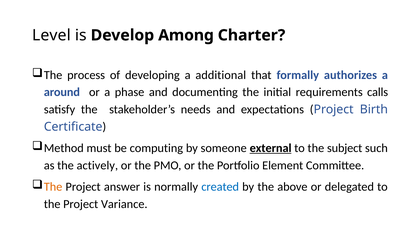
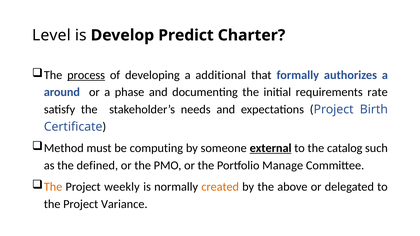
Among: Among -> Predict
process underline: none -> present
calls: calls -> rate
subject: subject -> catalog
actively: actively -> defined
Element: Element -> Manage
answer: answer -> weekly
created colour: blue -> orange
